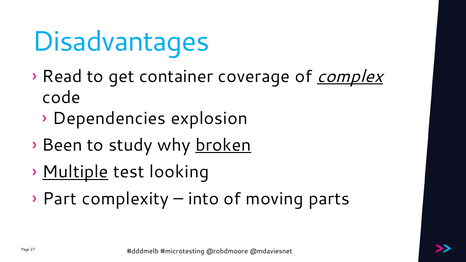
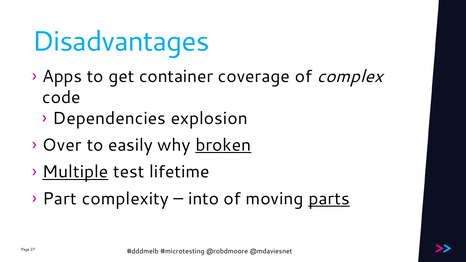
Read: Read -> Apps
complex underline: present -> none
Been: Been -> Over
study: study -> easily
looking: looking -> lifetime
parts underline: none -> present
